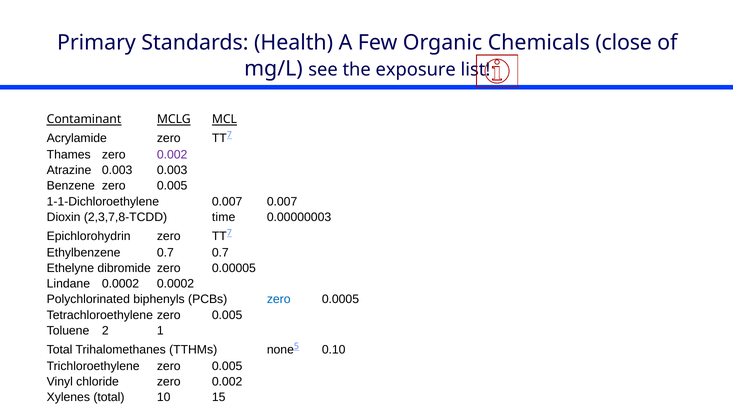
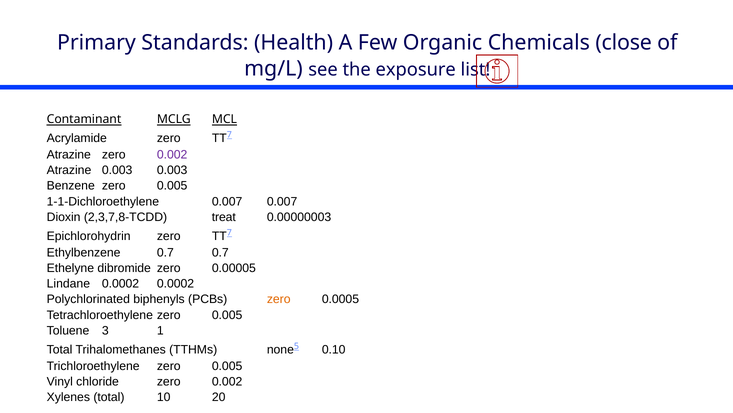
Thames at (69, 154): Thames -> Atrazine
time: time -> treat
zero at (279, 299) colour: blue -> orange
2: 2 -> 3
15: 15 -> 20
